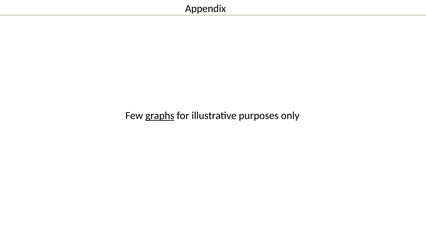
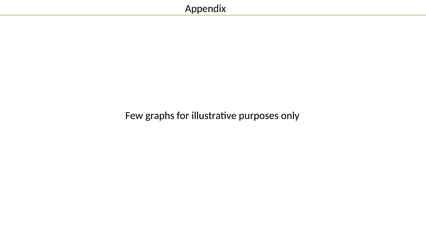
graphs underline: present -> none
